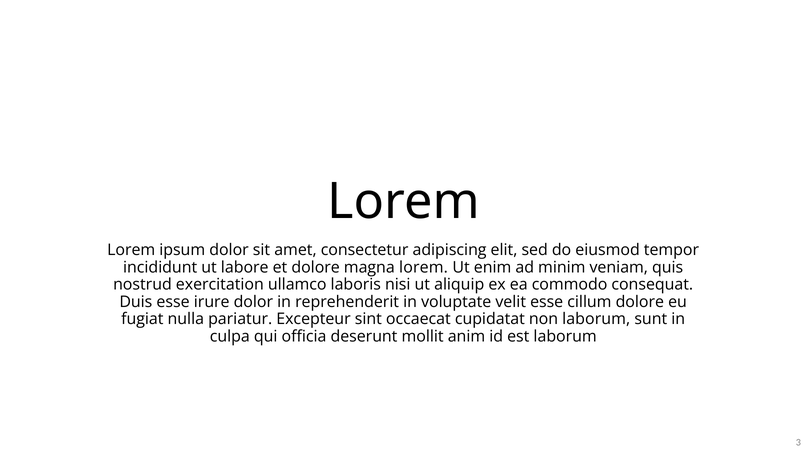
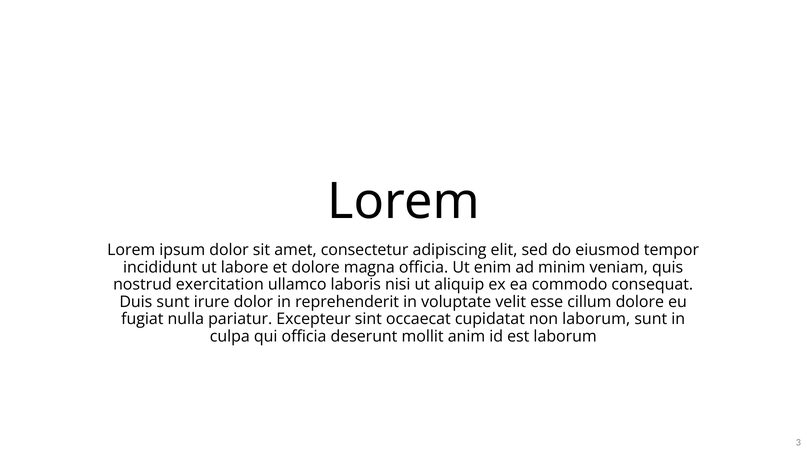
magna lorem: lorem -> officia
Duis esse: esse -> sunt
